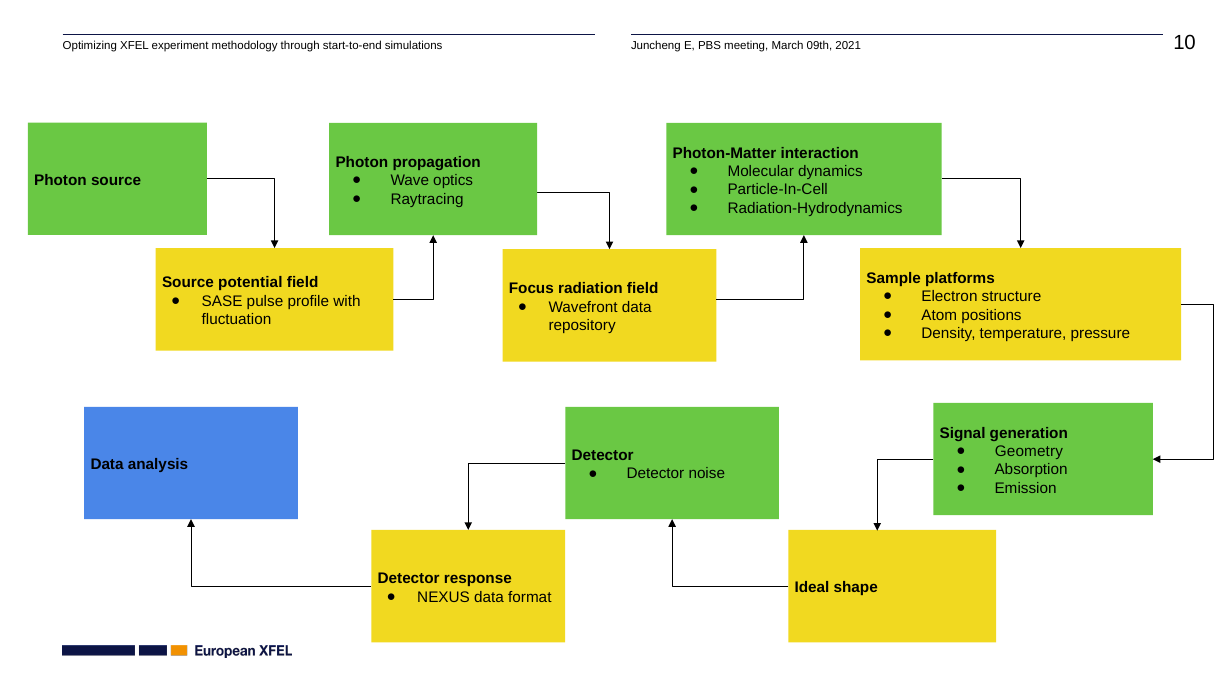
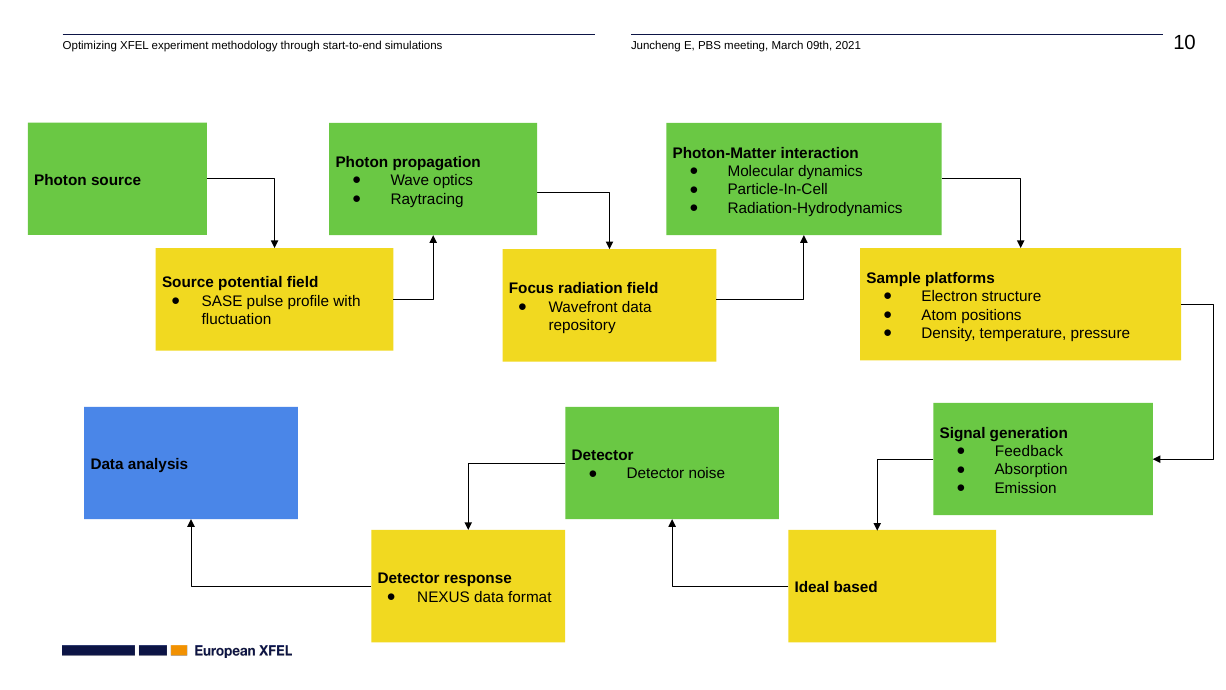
Geometry: Geometry -> Feedback
shape: shape -> based
